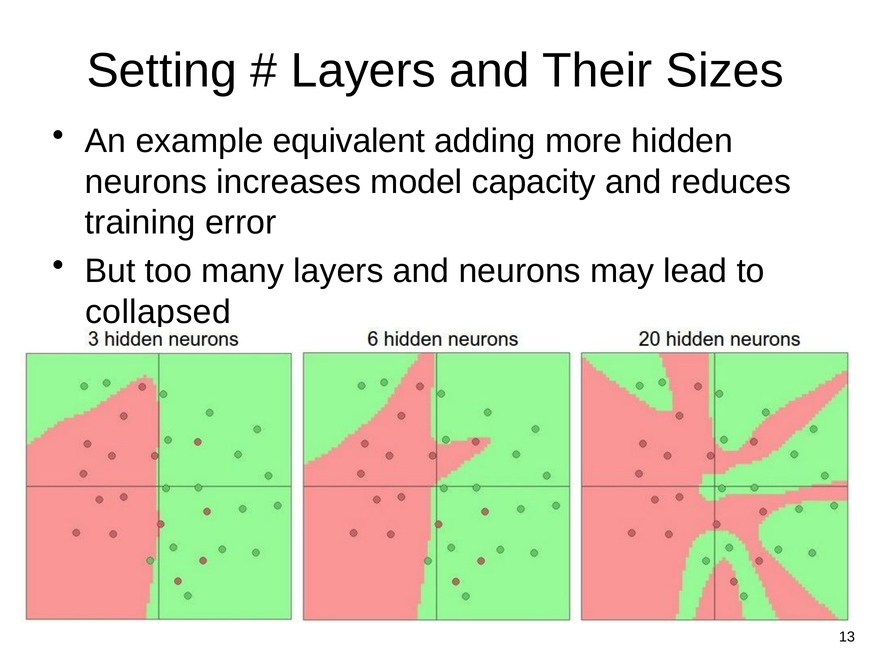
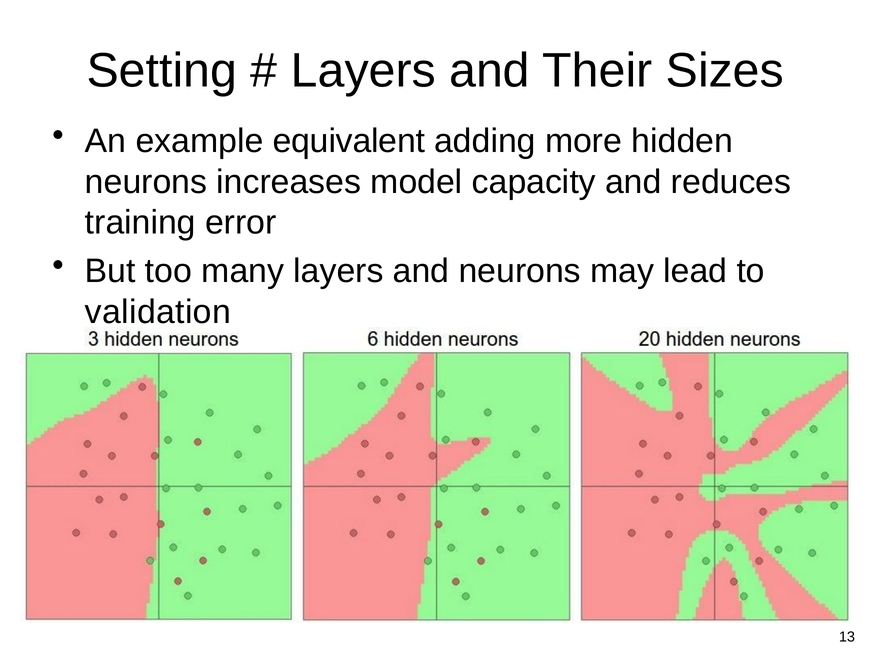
collapsed: collapsed -> validation
